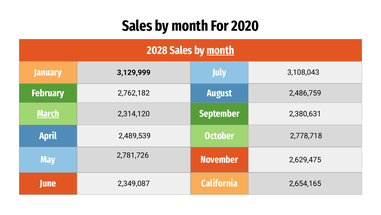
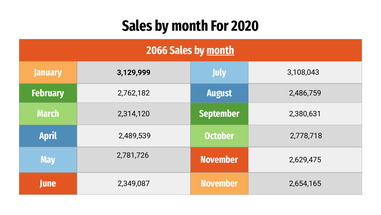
2028: 2028 -> 2066
March underline: present -> none
2,349,087 California: California -> November
